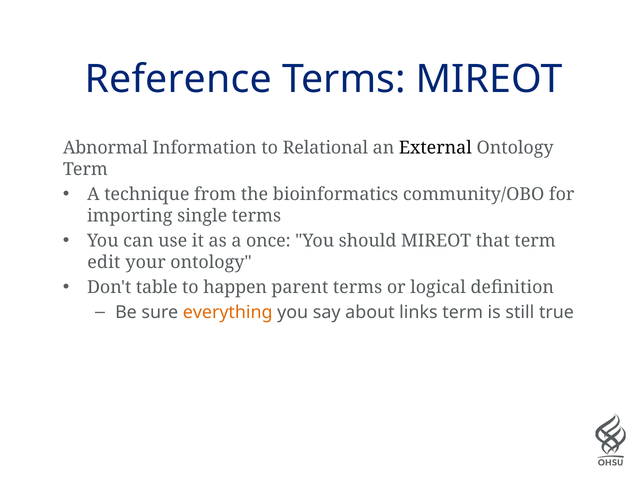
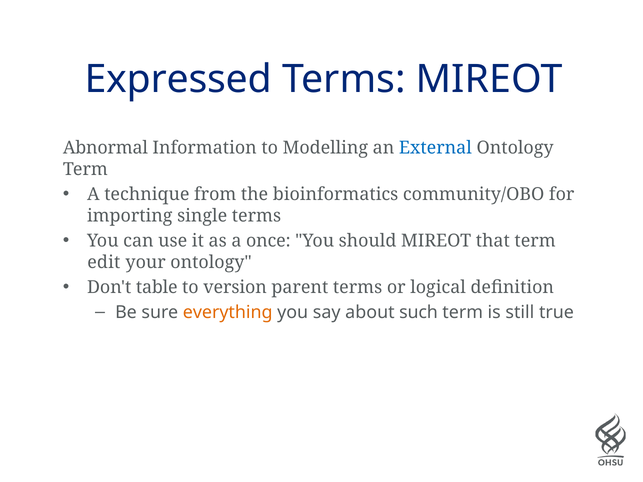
Reference: Reference -> Expressed
Relational: Relational -> Modelling
External colour: black -> blue
happen: happen -> version
links: links -> such
